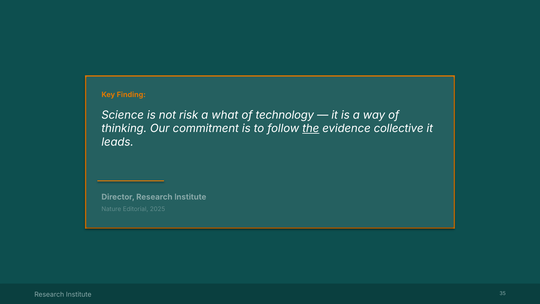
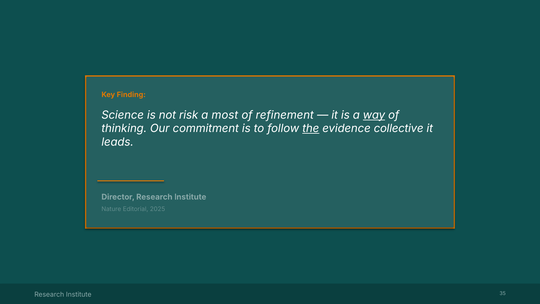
what: what -> most
technology: technology -> refinement
way underline: none -> present
